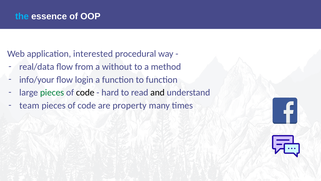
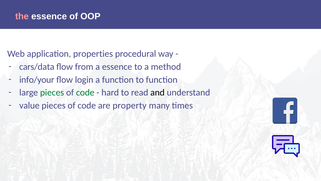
the colour: light blue -> pink
interested: interested -> properties
real/data: real/data -> cars/data
a without: without -> essence
code at (85, 92) colour: black -> green
team: team -> value
